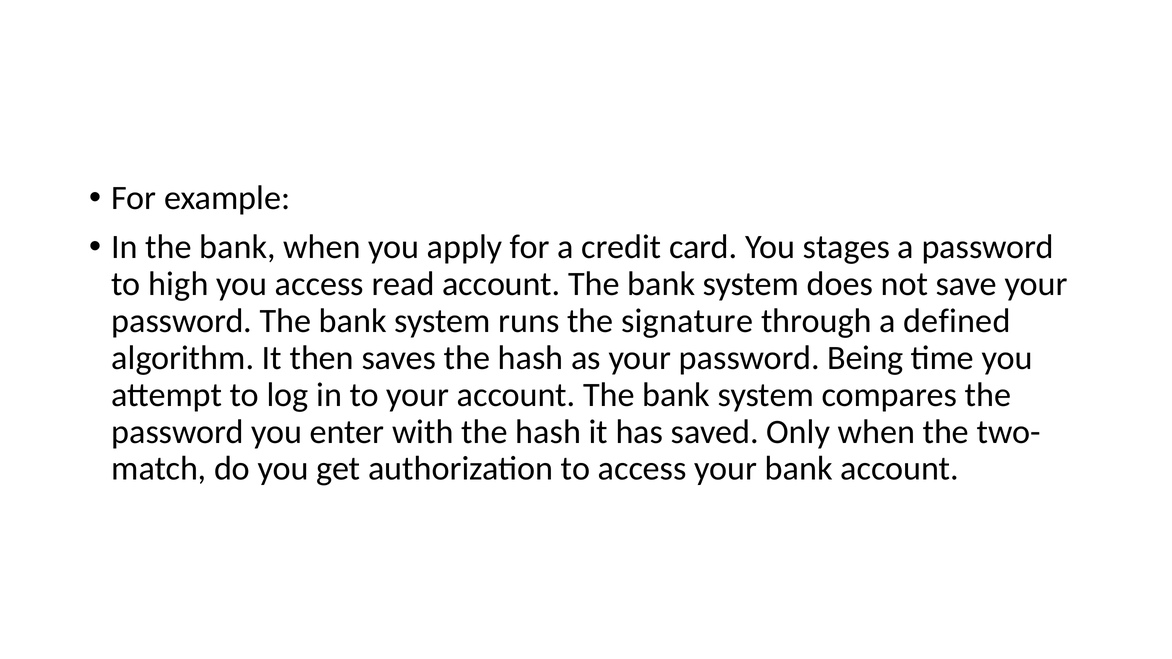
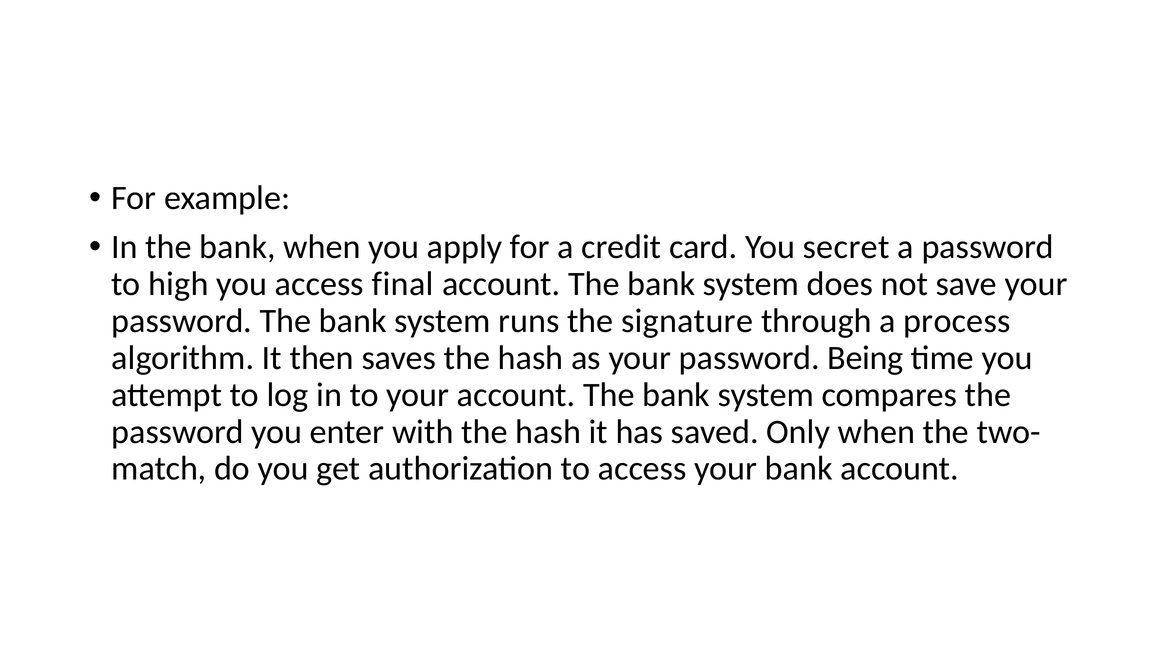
stages: stages -> secret
read: read -> final
defined: defined -> process
